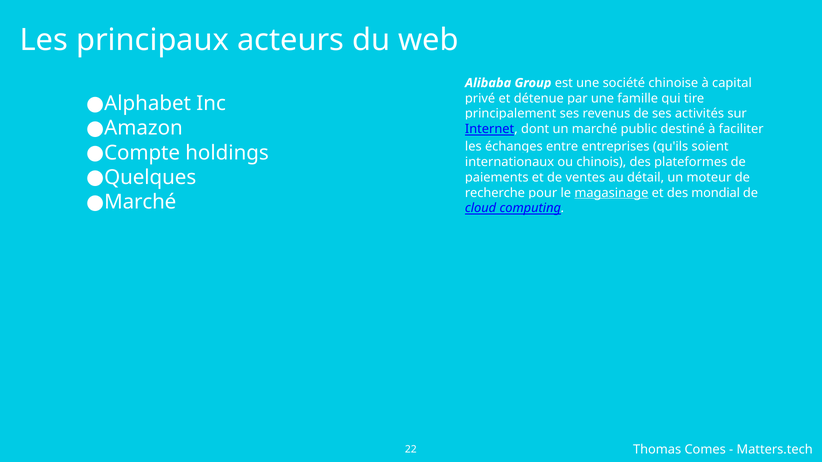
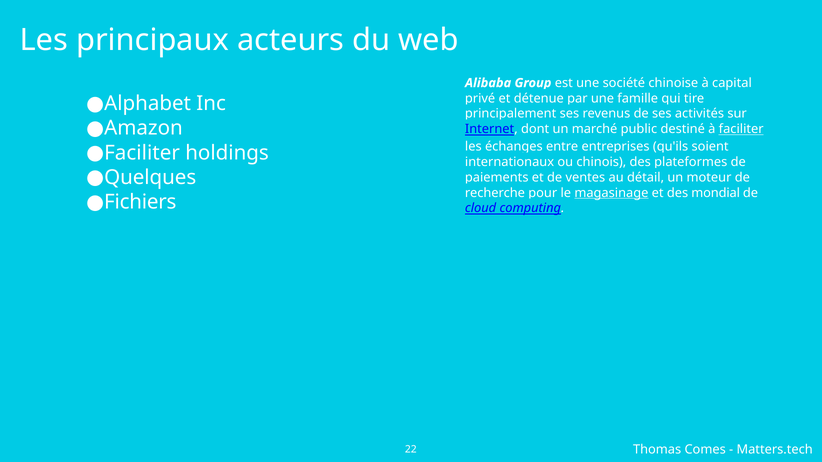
faciliter at (741, 129) underline: none -> present
Compte at (142, 153): Compte -> Faciliter
Marché at (140, 202): Marché -> Fichiers
